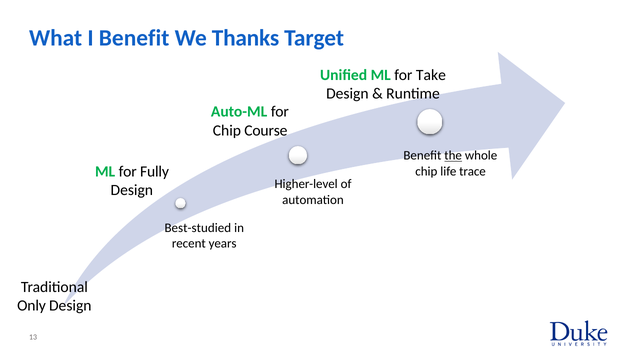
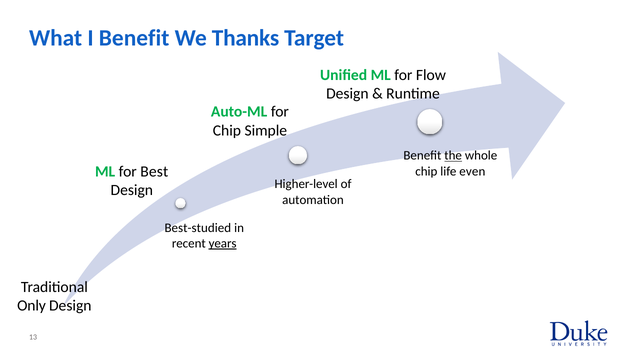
Take: Take -> Flow
Course: Course -> Simple
Fully: Fully -> Best
trace: trace -> even
years underline: none -> present
